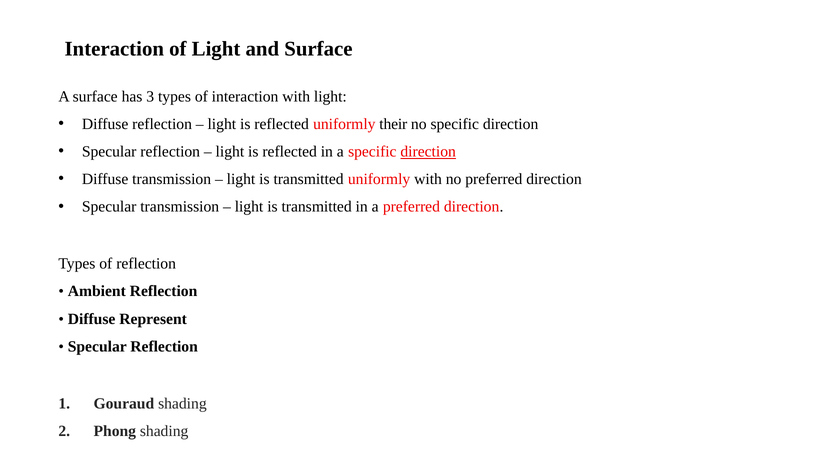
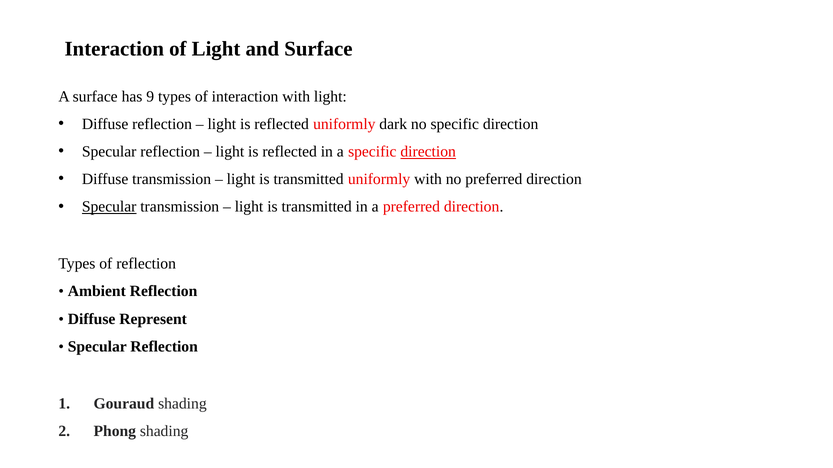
3: 3 -> 9
their: their -> dark
Specular at (109, 207) underline: none -> present
